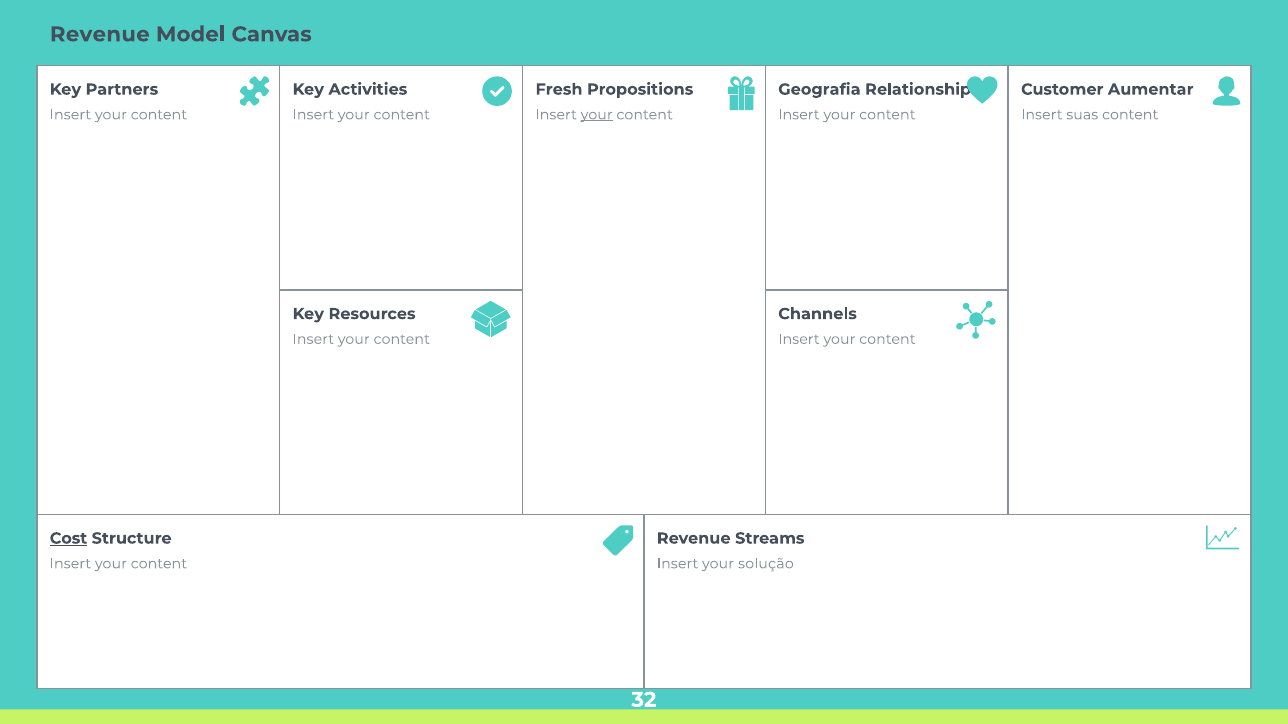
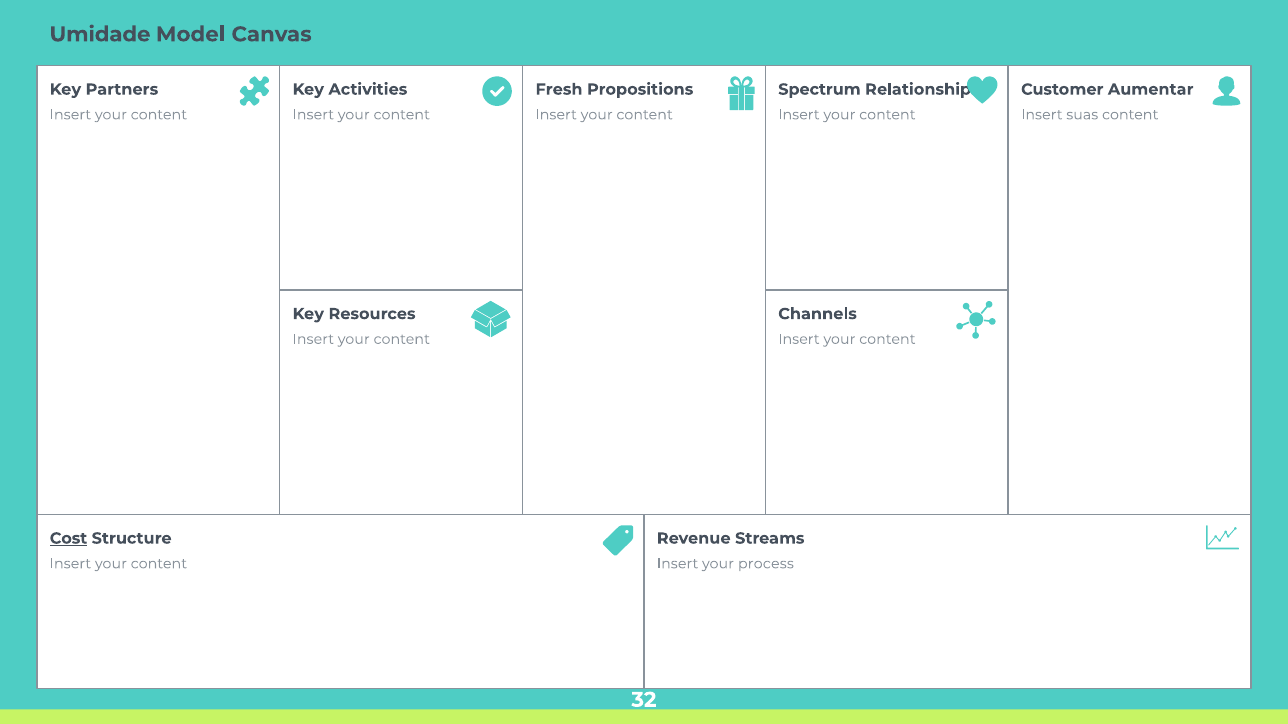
Revenue at (100, 34): Revenue -> Umidade
Geografia: Geografia -> Spectrum
your at (597, 115) underline: present -> none
solução: solução -> process
